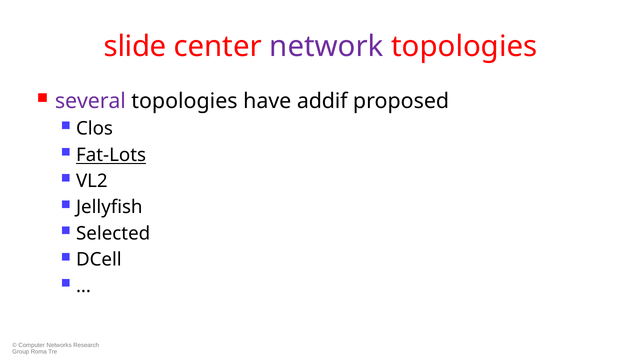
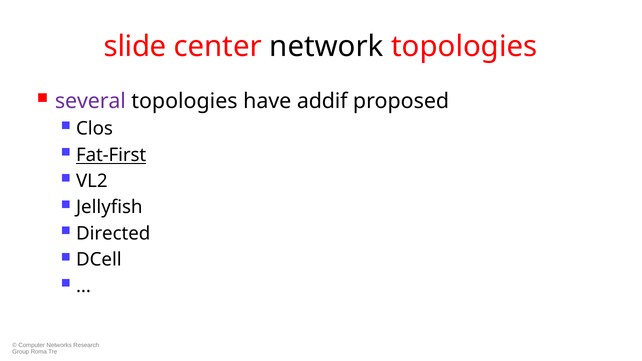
network colour: purple -> black
Fat-Lots: Fat-Lots -> Fat-First
Selected: Selected -> Directed
